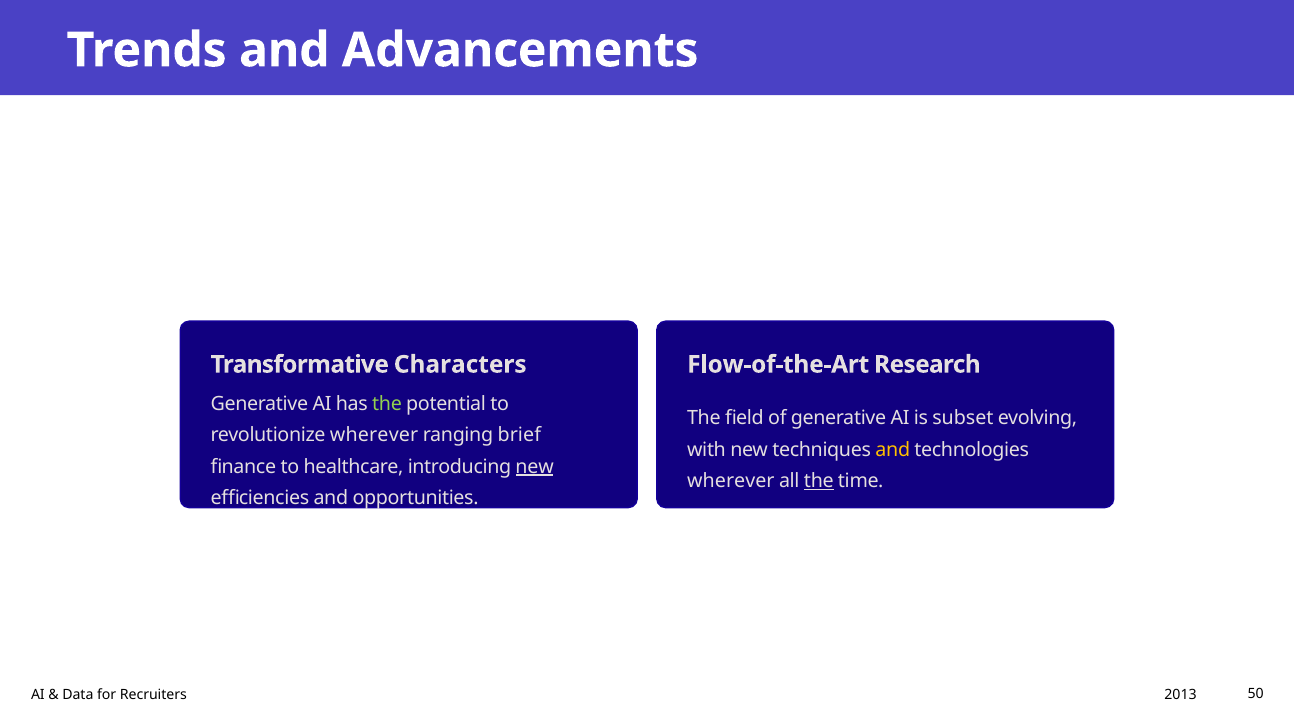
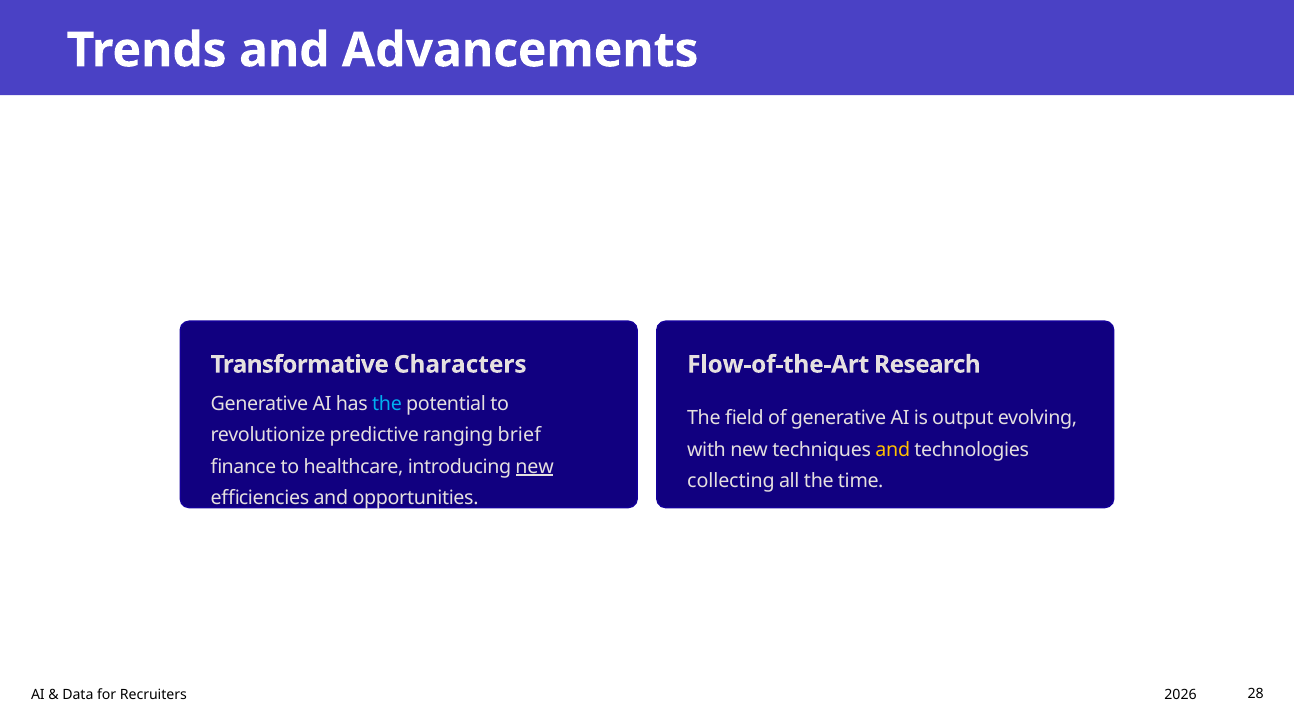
the at (387, 404) colour: light green -> light blue
subset: subset -> output
revolutionize wherever: wherever -> predictive
wherever at (731, 481): wherever -> collecting
the at (819, 481) underline: present -> none
2013: 2013 -> 2026
50: 50 -> 28
